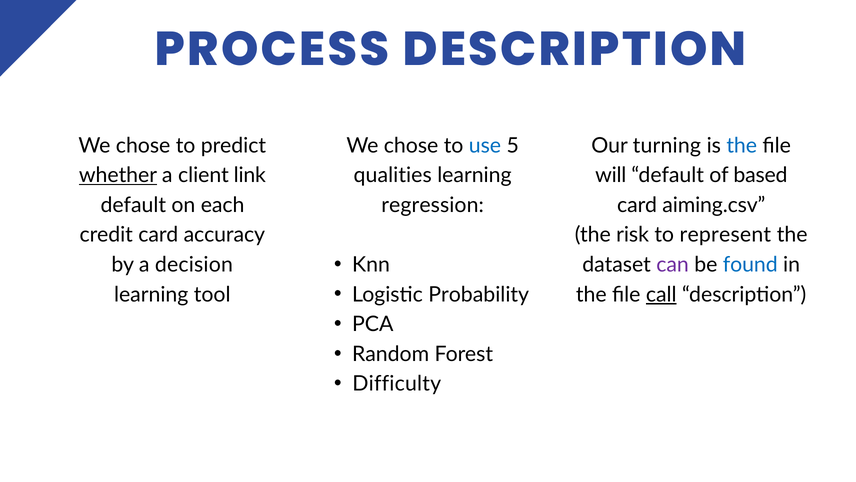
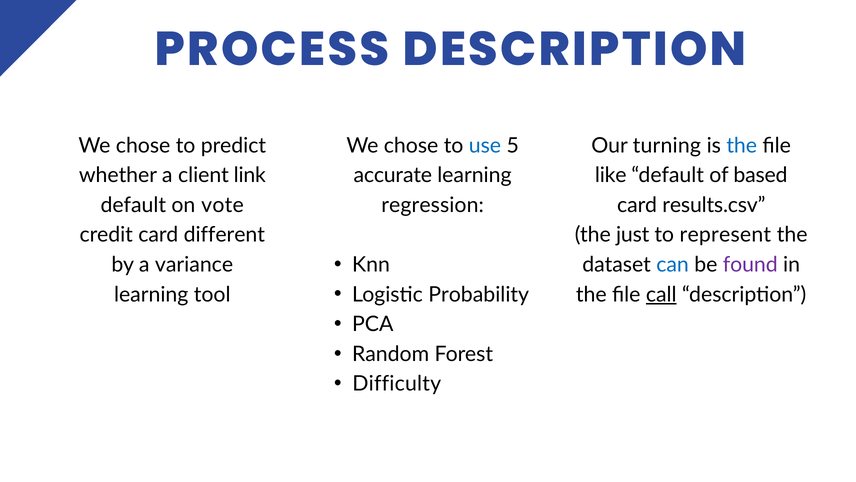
whether underline: present -> none
qualities: qualities -> accurate
will: will -> like
each: each -> vote
aiming.csv: aiming.csv -> results.csv
accuracy: accuracy -> different
risk: risk -> just
decision: decision -> variance
can colour: purple -> blue
found colour: blue -> purple
